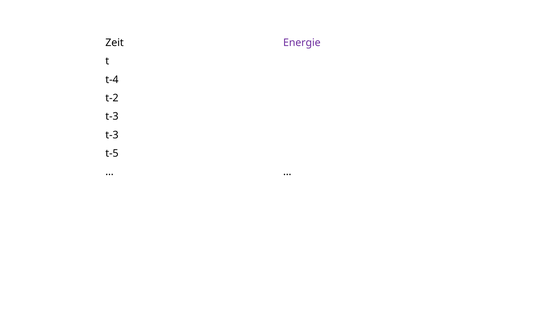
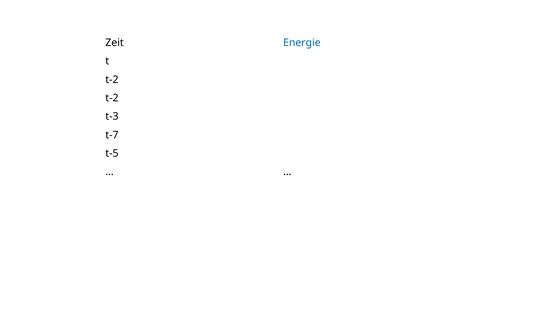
Energie colour: purple -> blue
t-4 at (112, 80): t-4 -> t-2
t-3 at (112, 135): t-3 -> t-7
